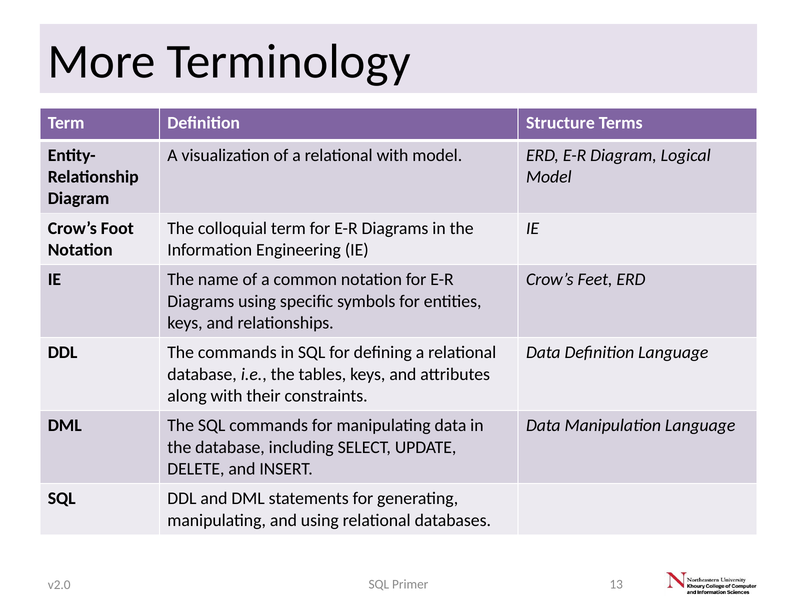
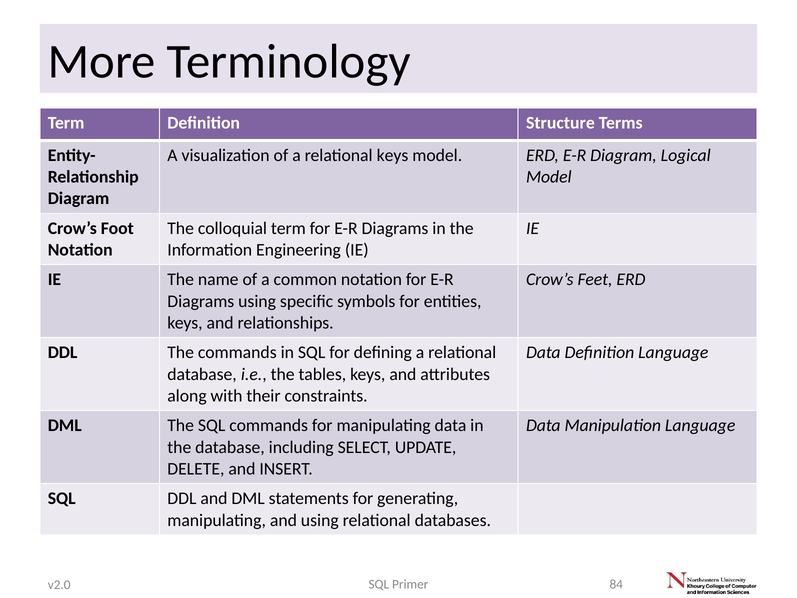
relational with: with -> keys
13: 13 -> 84
